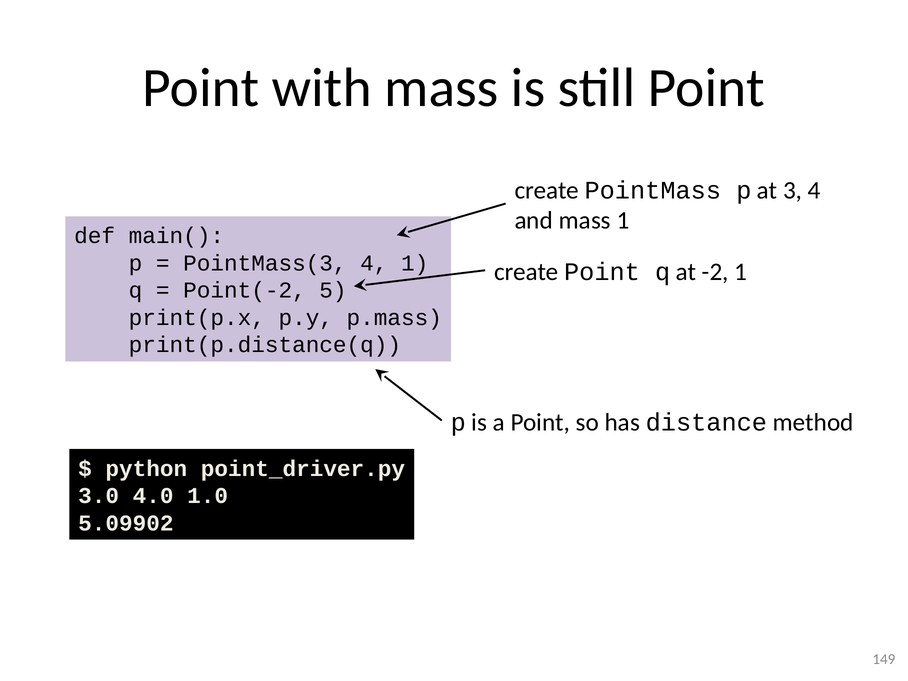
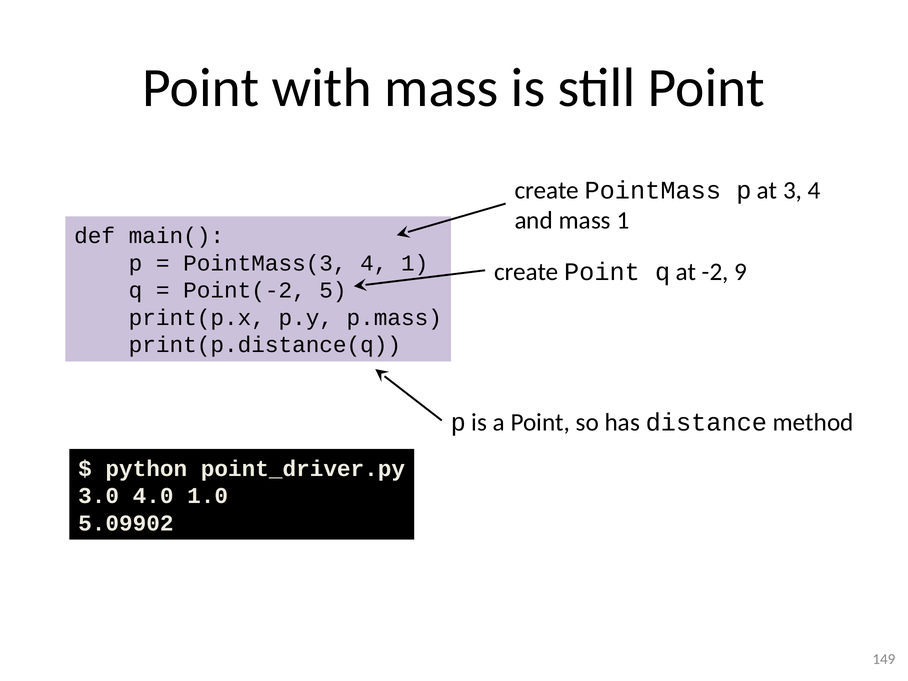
-2 1: 1 -> 9
